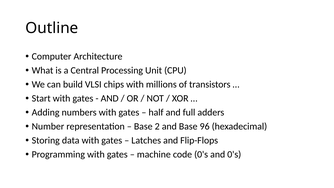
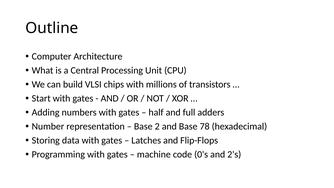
96: 96 -> 78
and 0's: 0's -> 2's
